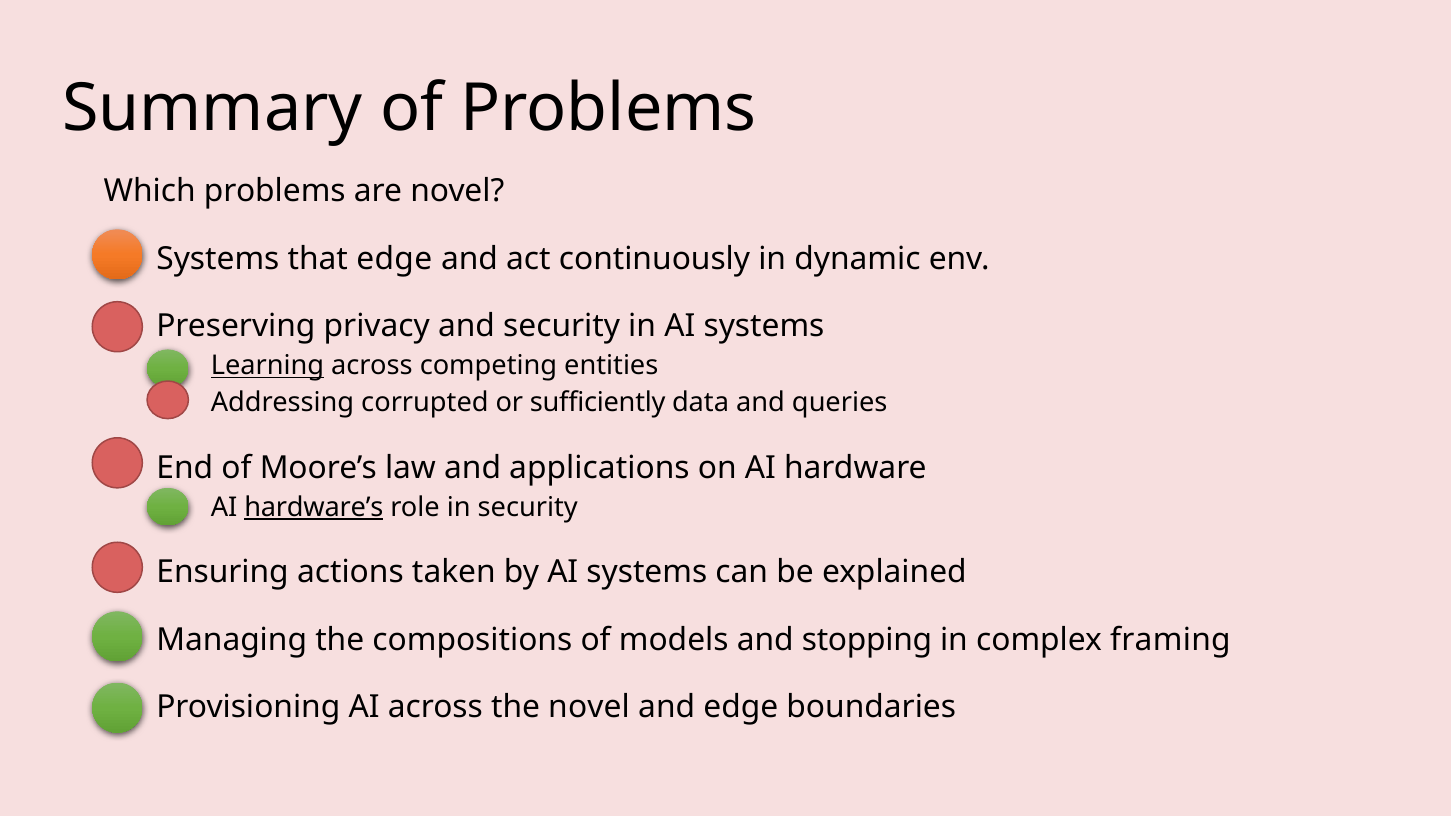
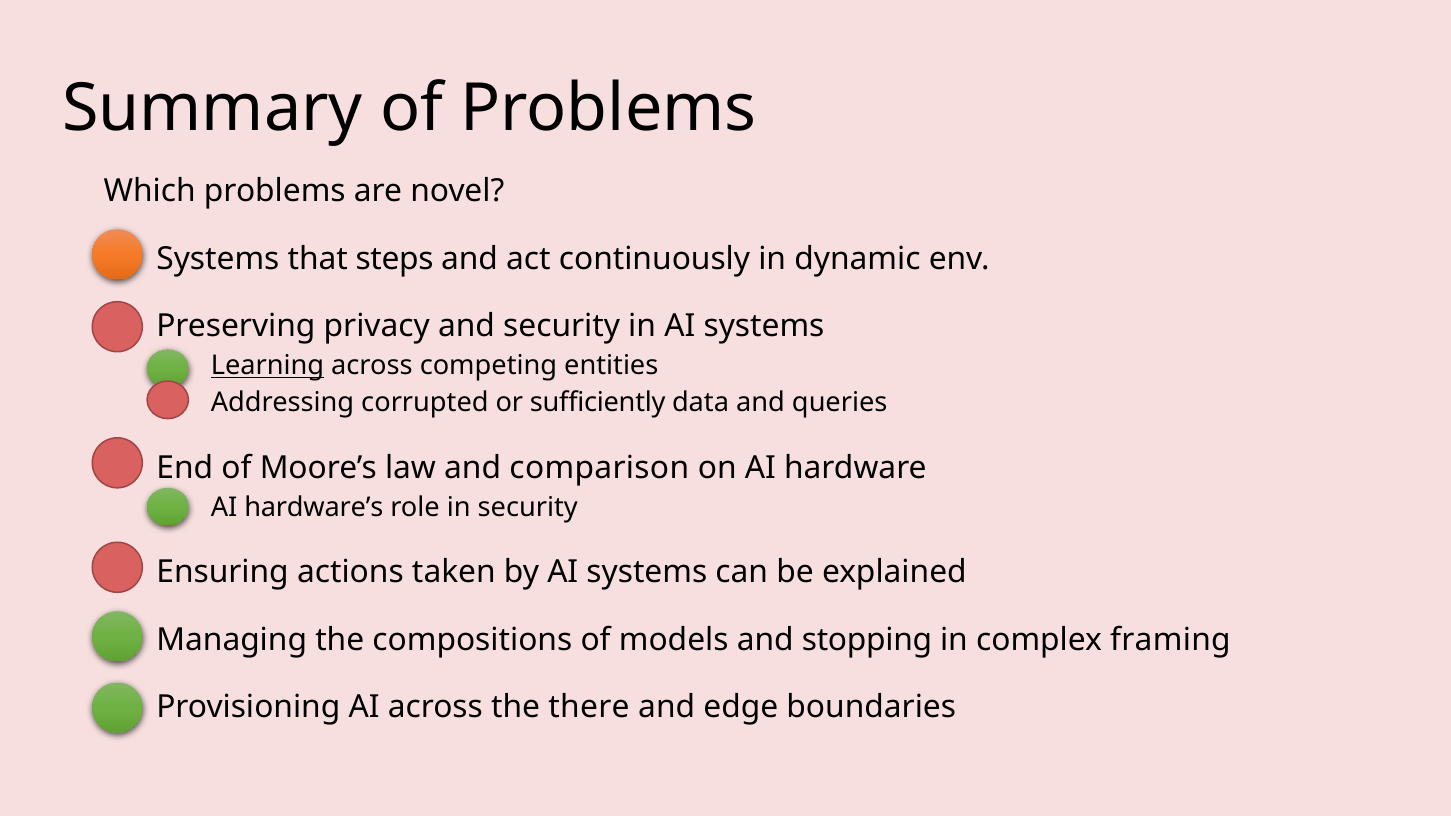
that edge: edge -> steps
applications: applications -> comparison
hardware’s underline: present -> none
the novel: novel -> there
